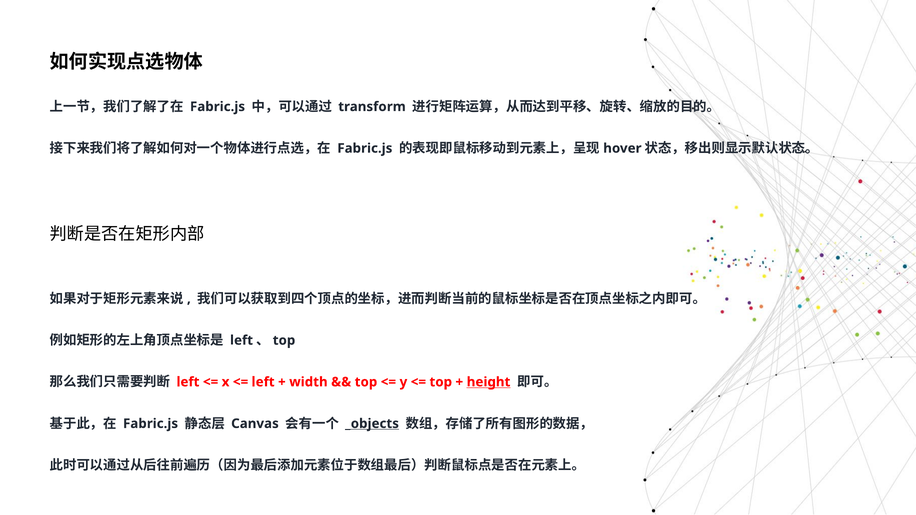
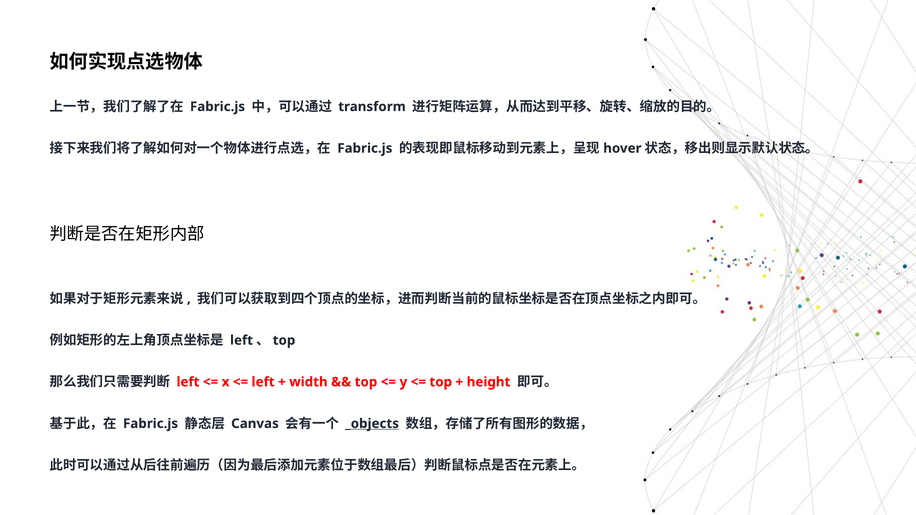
height underline: present -> none
